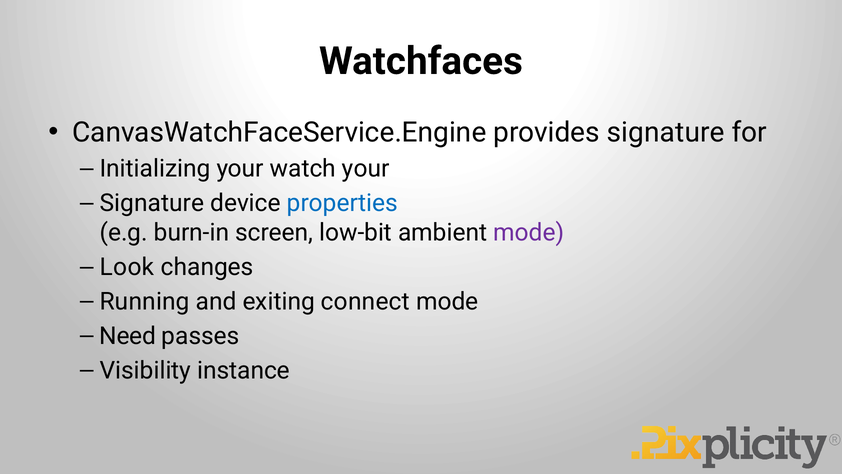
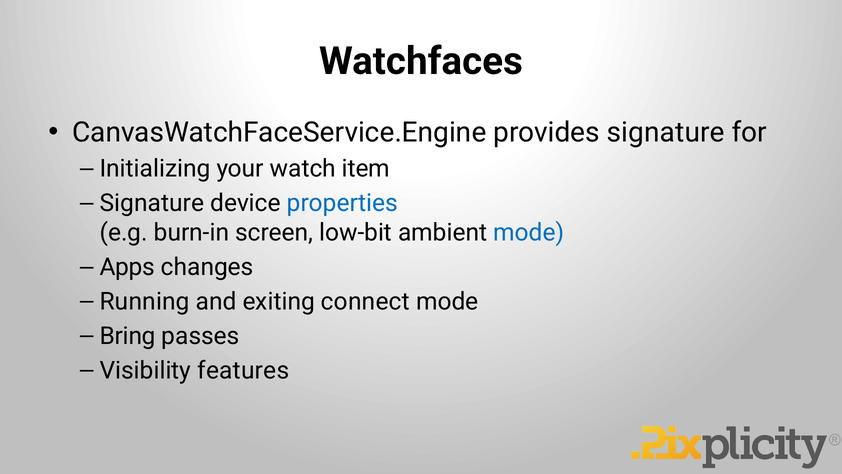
watch your: your -> item
mode at (529, 233) colour: purple -> blue
Look: Look -> Apps
Need: Need -> Bring
instance: instance -> features
